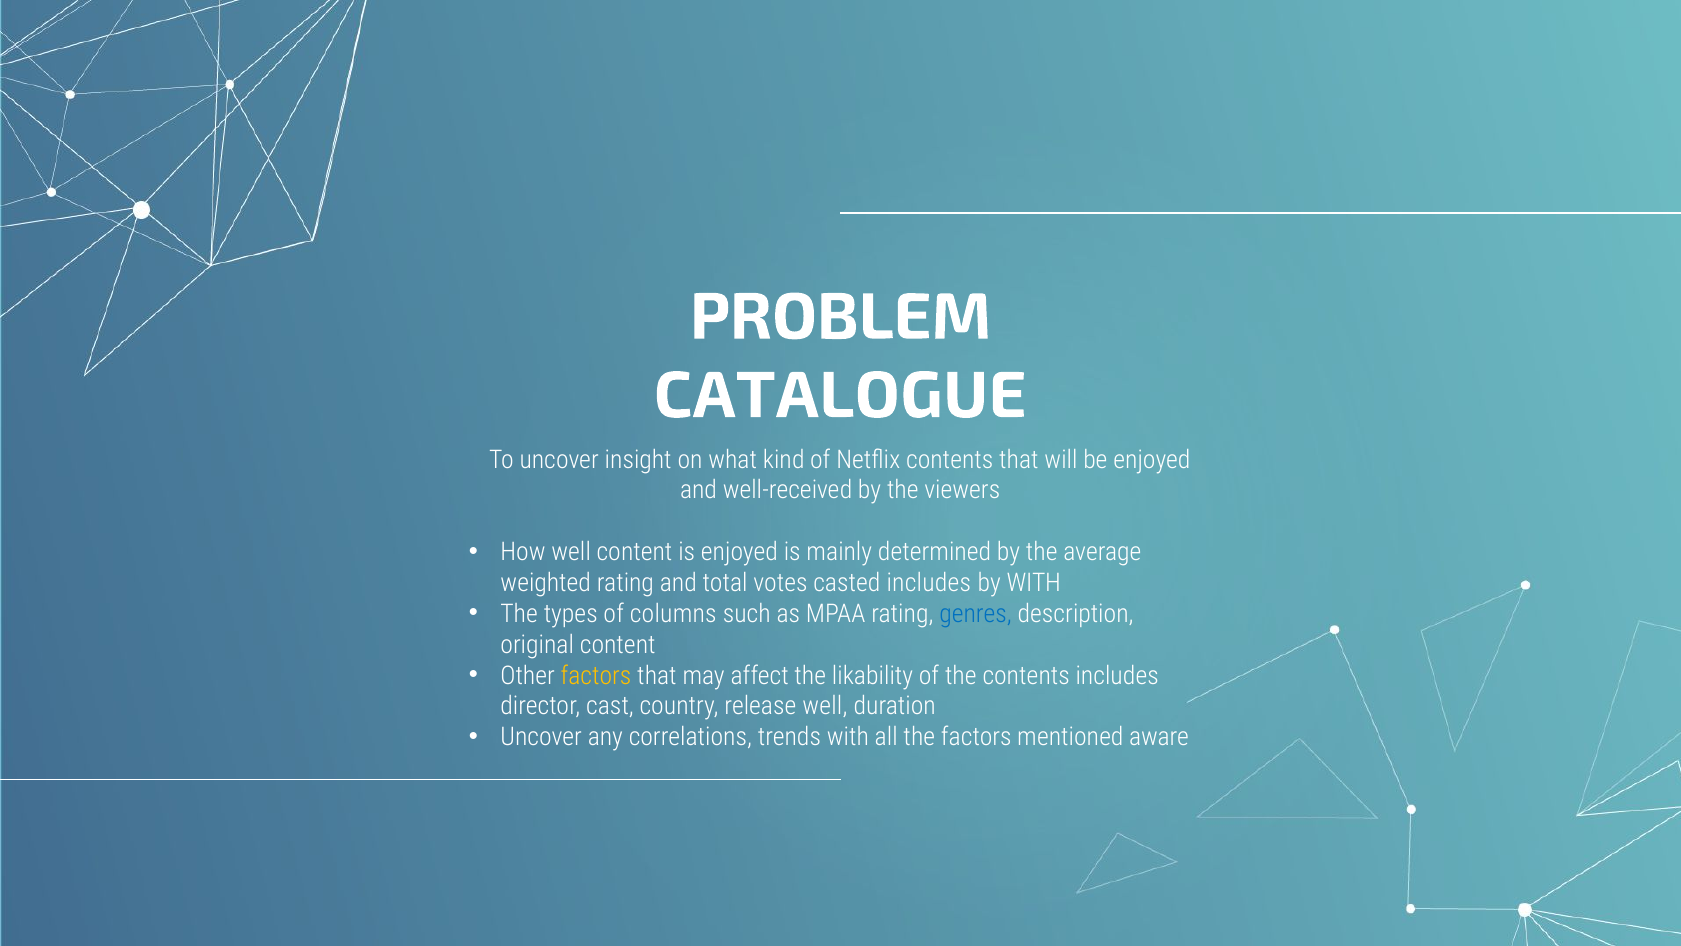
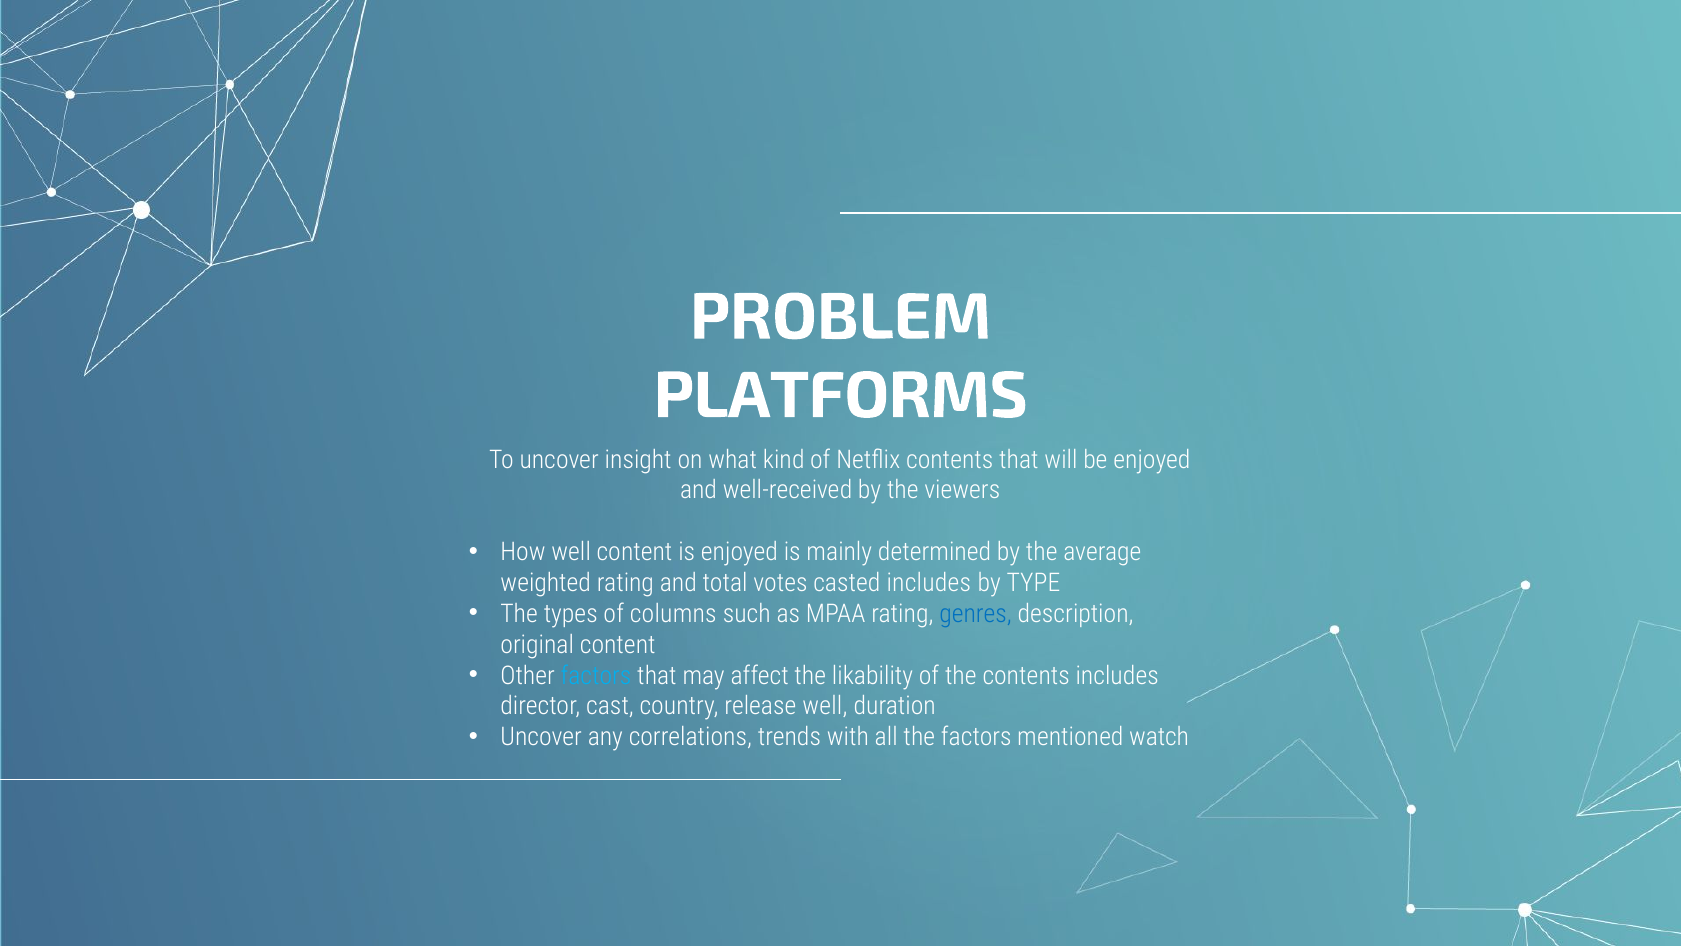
CATALOGUE: CATALOGUE -> PLATFORMS
by WITH: WITH -> TYPE
factors at (596, 675) colour: yellow -> light blue
aware: aware -> watch
